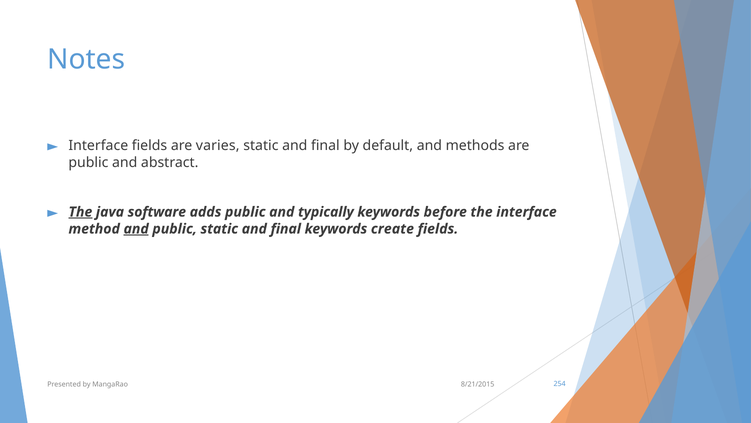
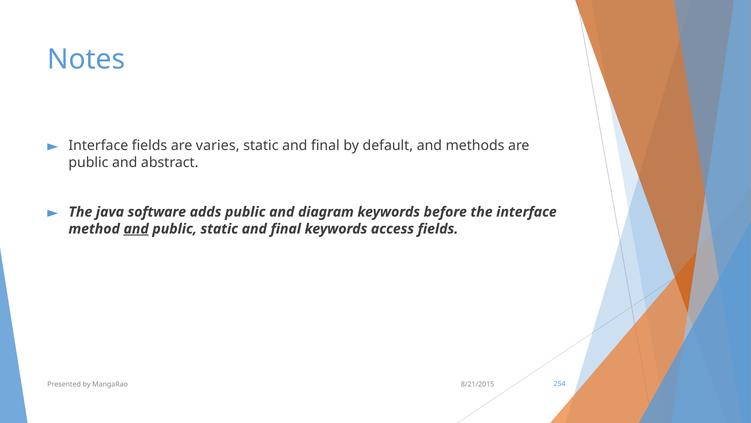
The at (80, 212) underline: present -> none
typically: typically -> diagram
create: create -> access
